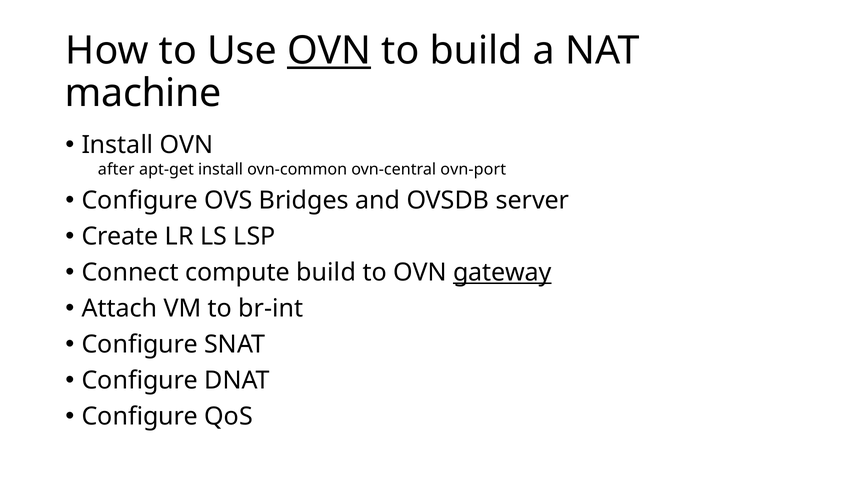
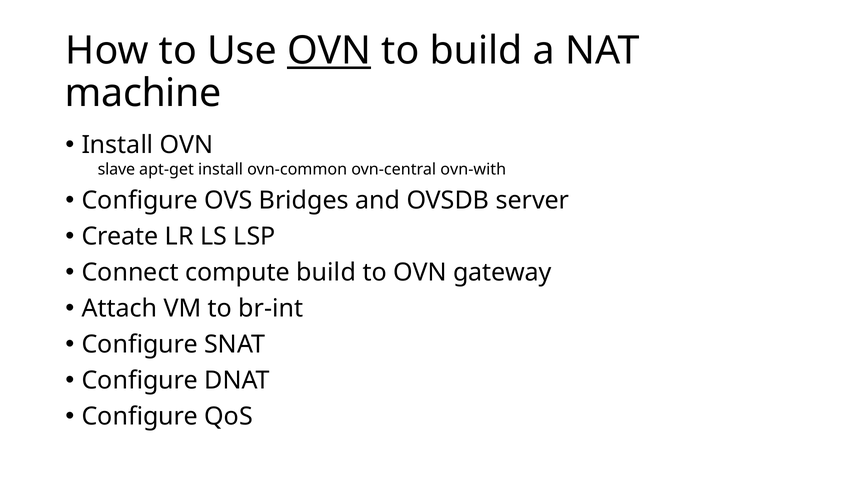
after: after -> slave
ovn-port: ovn-port -> ovn-with
gateway underline: present -> none
